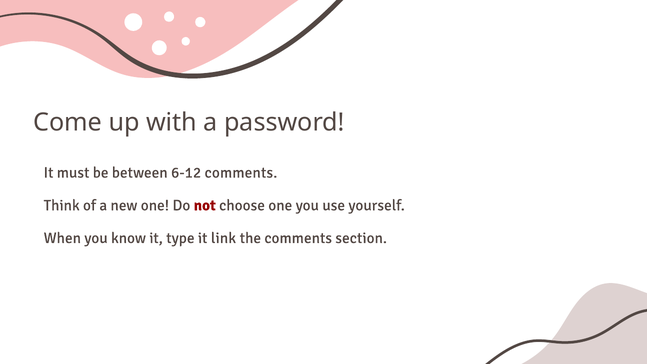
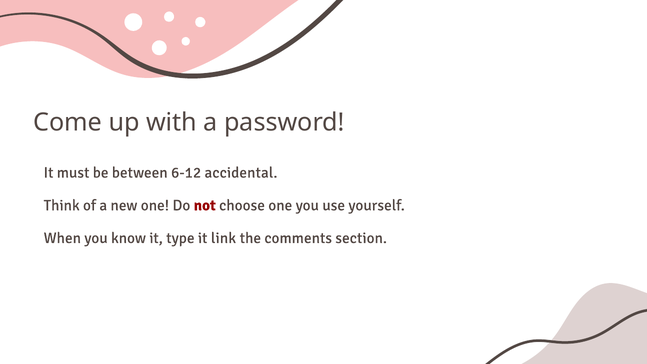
6-12 comments: comments -> accidental
